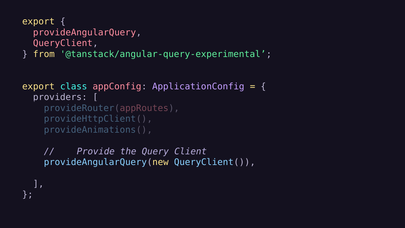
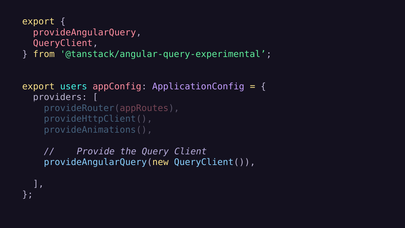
class: class -> users
